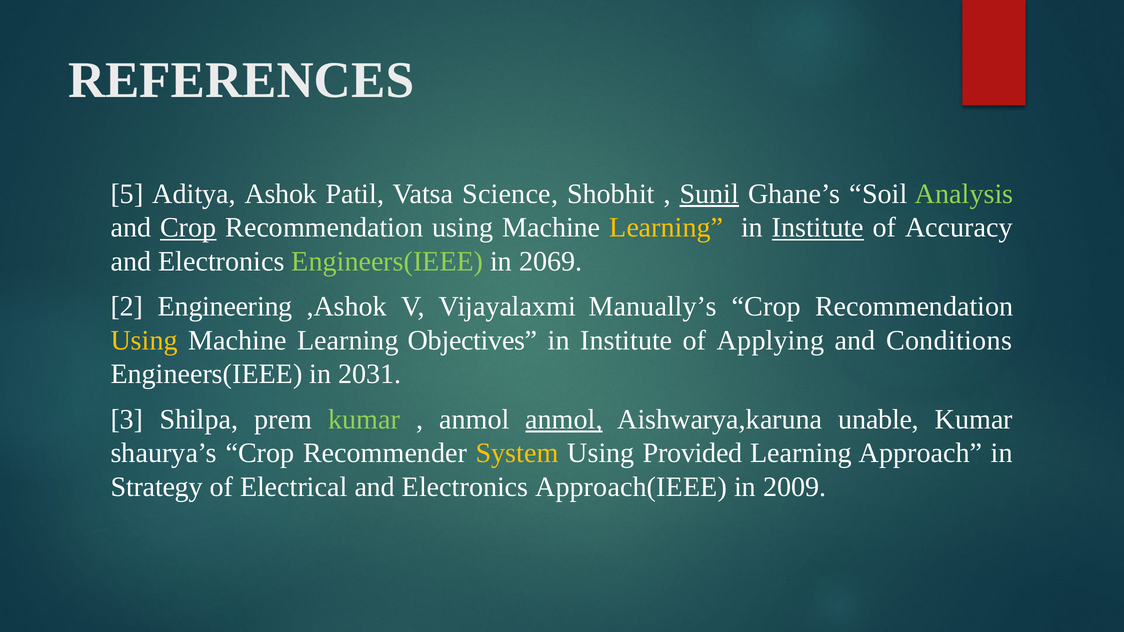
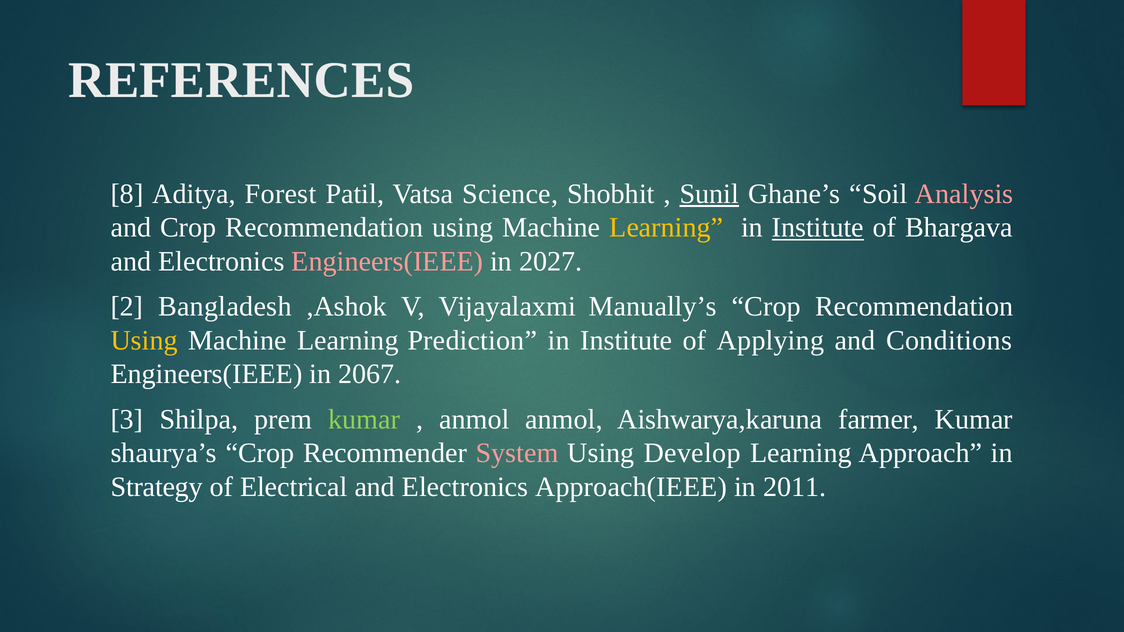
5: 5 -> 8
Ashok: Ashok -> Forest
Analysis colour: light green -> pink
Crop at (188, 228) underline: present -> none
Accuracy: Accuracy -> Bhargava
Engineers(IEEE at (387, 261) colour: light green -> pink
2069: 2069 -> 2027
Engineering: Engineering -> Bangladesh
Objectives: Objectives -> Prediction
2031: 2031 -> 2067
anmol at (564, 420) underline: present -> none
unable: unable -> farmer
System colour: yellow -> pink
Provided: Provided -> Develop
2009: 2009 -> 2011
